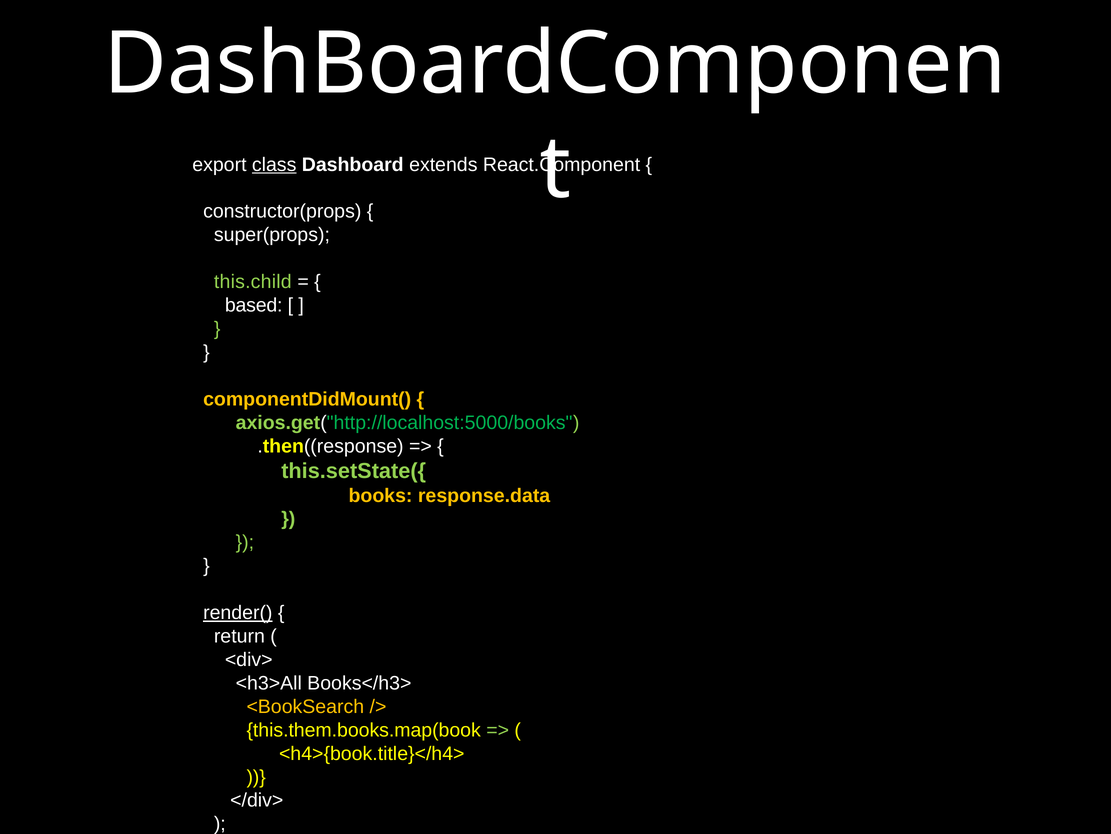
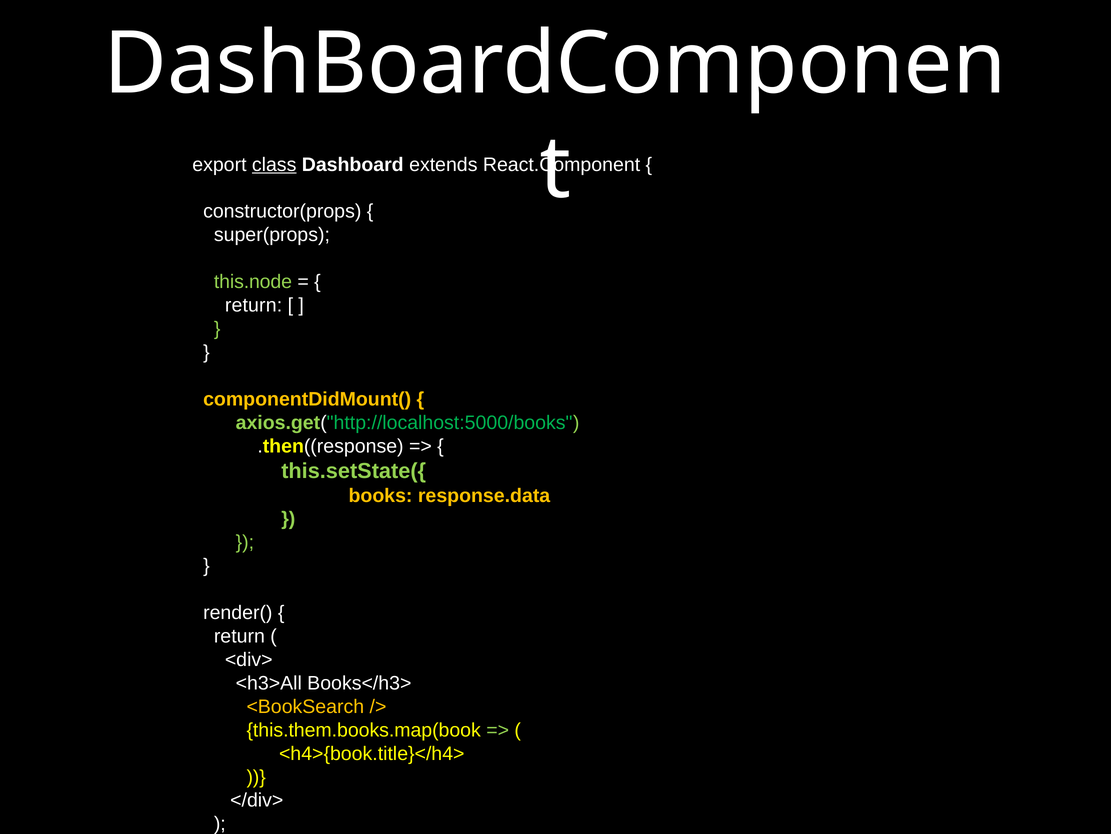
this.child: this.child -> this.node
based at (254, 305): based -> return
render( underline: present -> none
